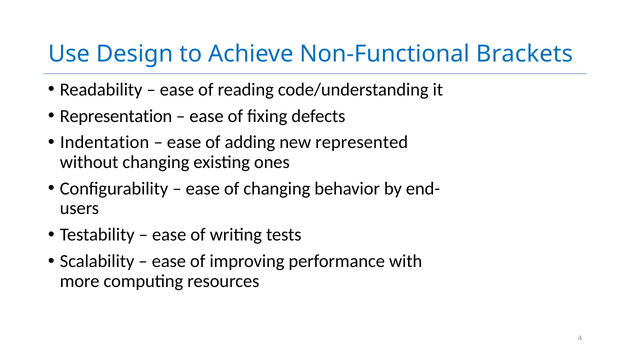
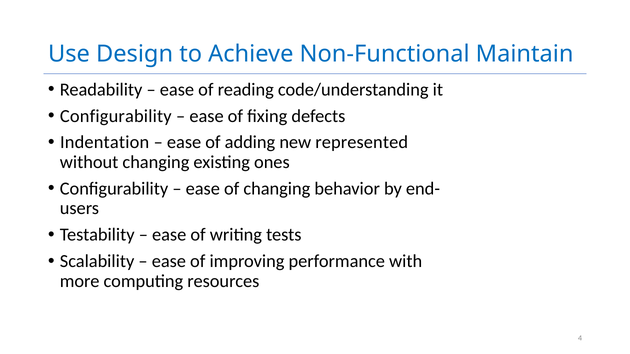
Brackets: Brackets -> Maintain
Representation at (116, 116): Representation -> Configurability
